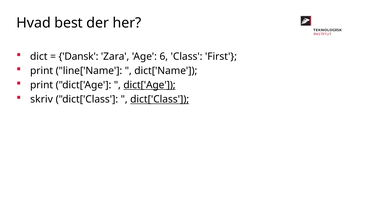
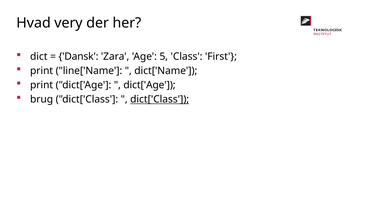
best: best -> very
6: 6 -> 5
dict['Age at (149, 85) underline: present -> none
skriv: skriv -> brug
